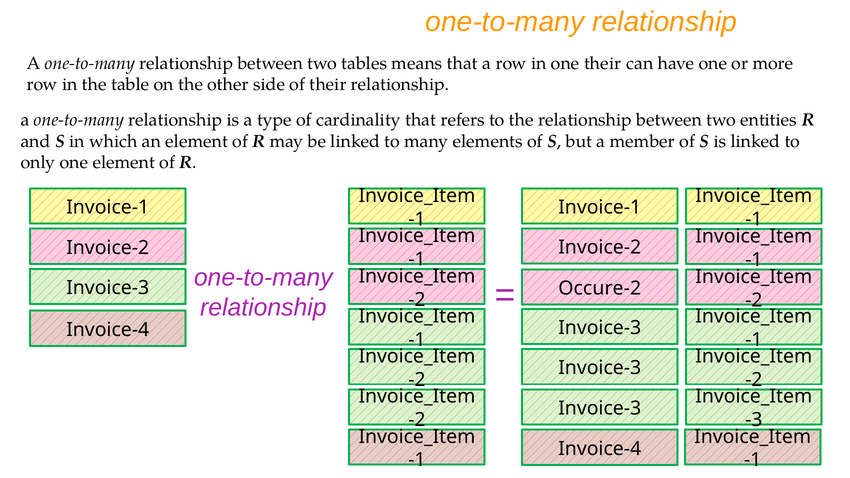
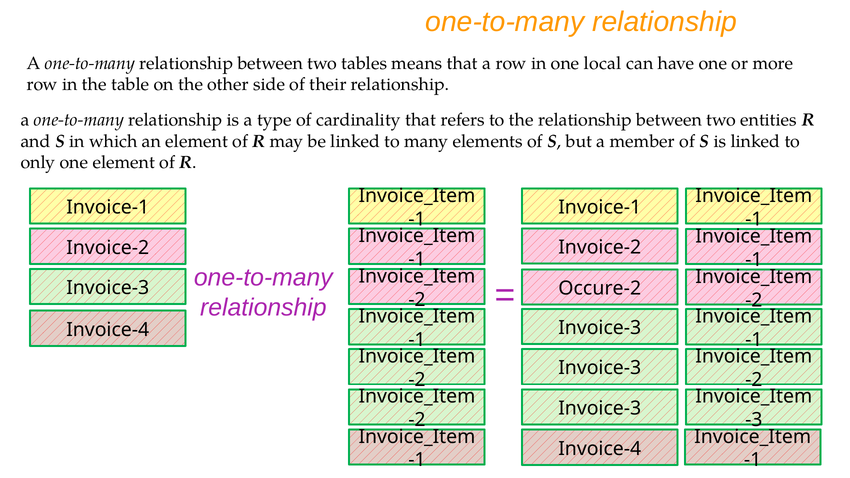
one their: their -> local
